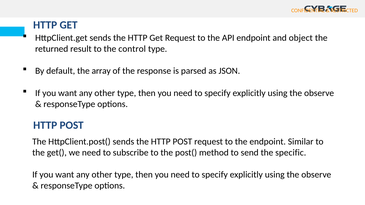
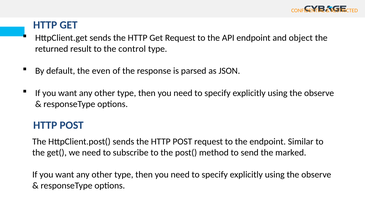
array: array -> even
specific: specific -> marked
